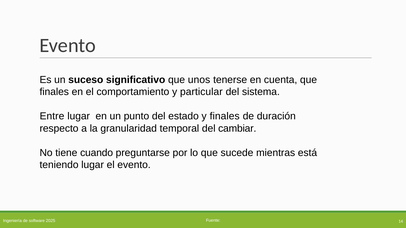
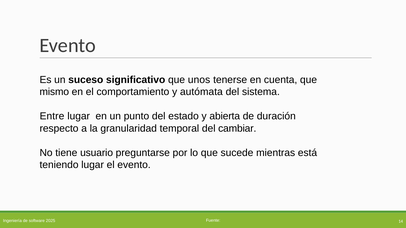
finales at (54, 92): finales -> mismo
particular: particular -> autómata
y finales: finales -> abierta
cuando: cuando -> usuario
